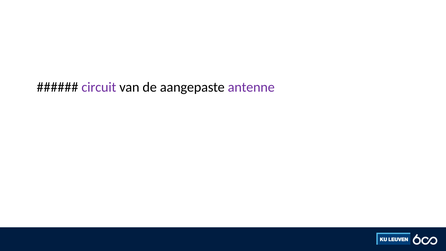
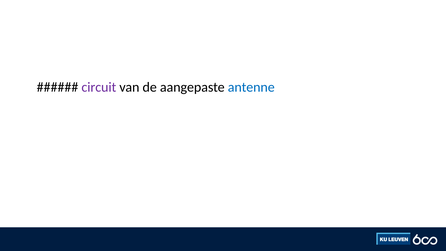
antenne colour: purple -> blue
